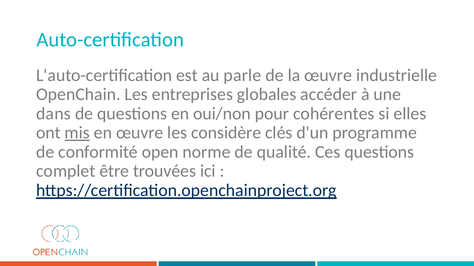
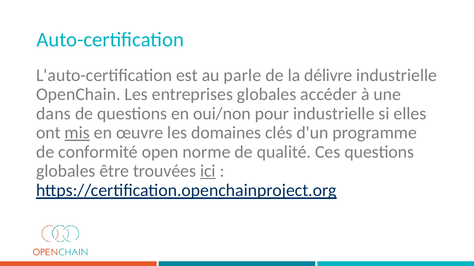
la œuvre: œuvre -> délivre
pour cohérentes: cohérentes -> industrielle
considère: considère -> domaines
complet at (66, 171): complet -> globales
ici underline: none -> present
